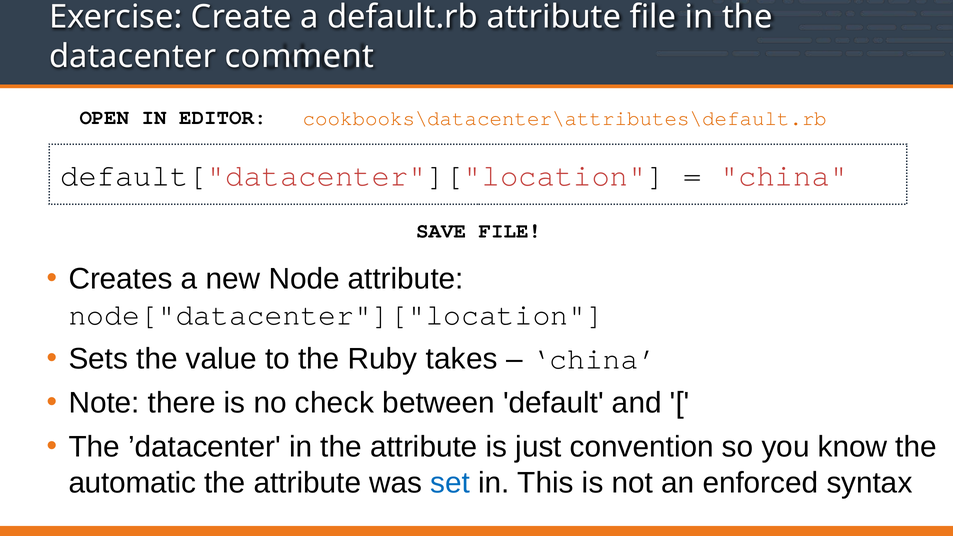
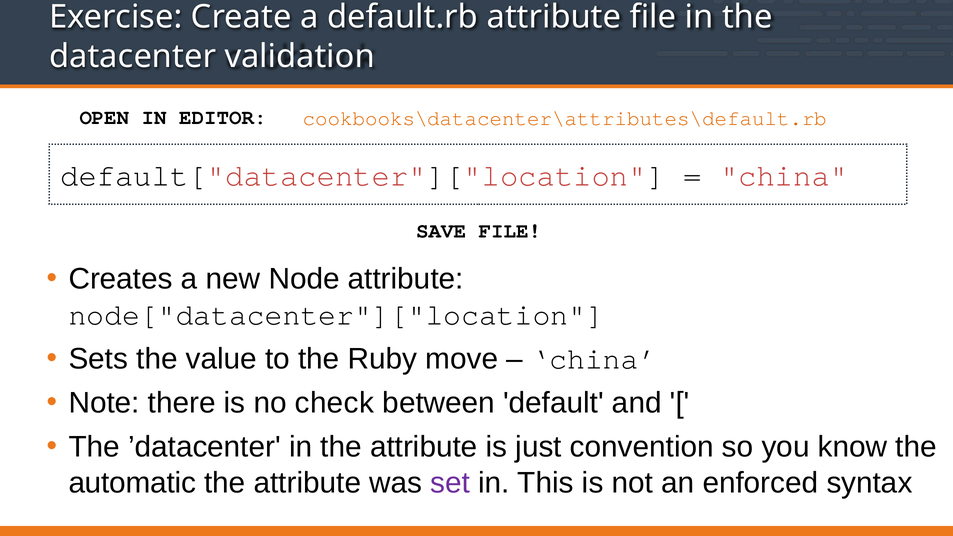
comment: comment -> validation
takes: takes -> move
set colour: blue -> purple
